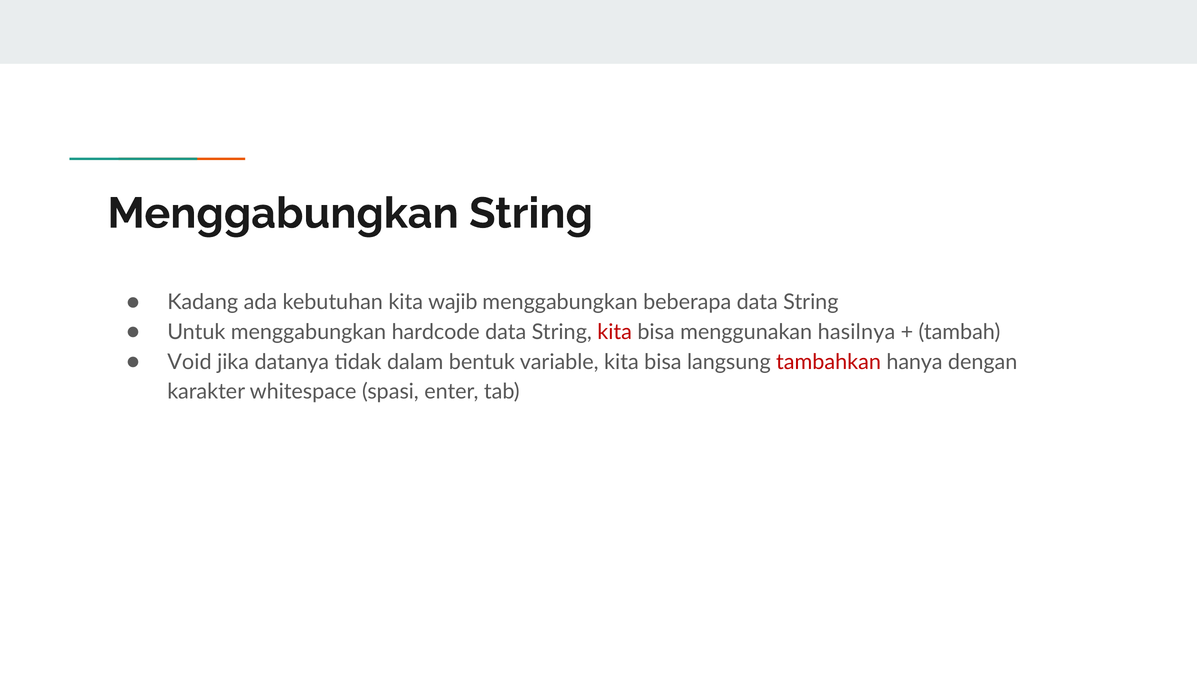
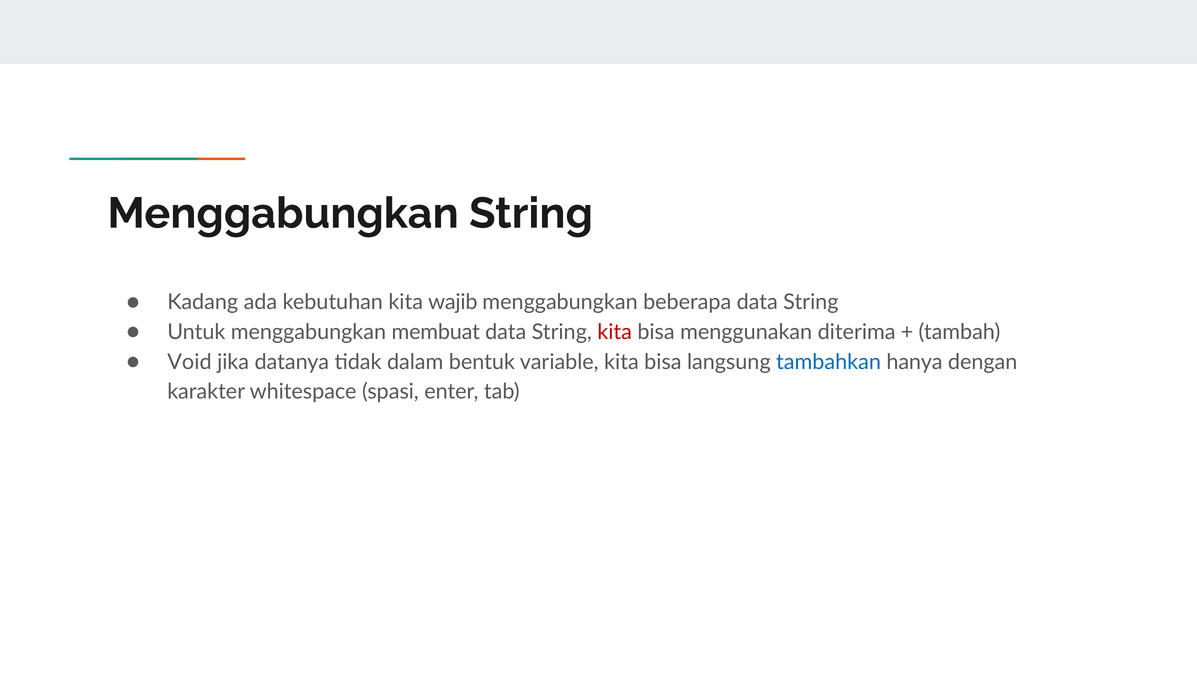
hardcode: hardcode -> membuat
hasilnya: hasilnya -> diterima
tambahkan colour: red -> blue
